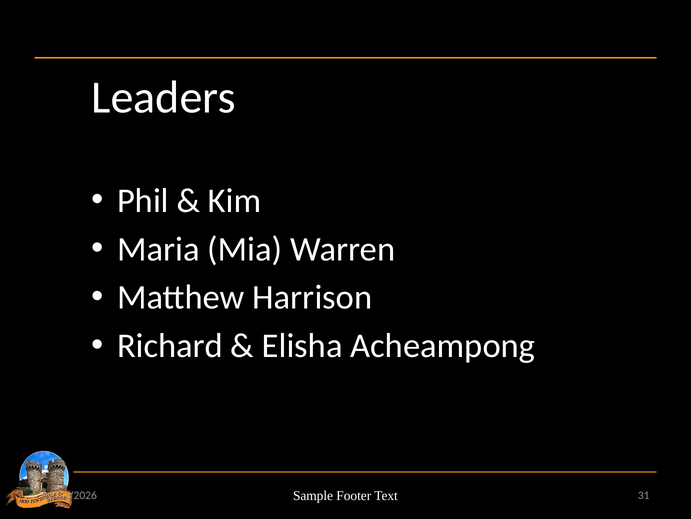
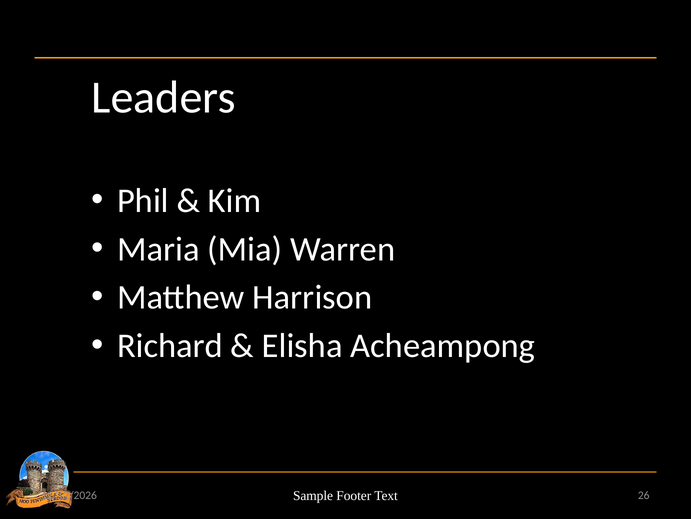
31: 31 -> 26
